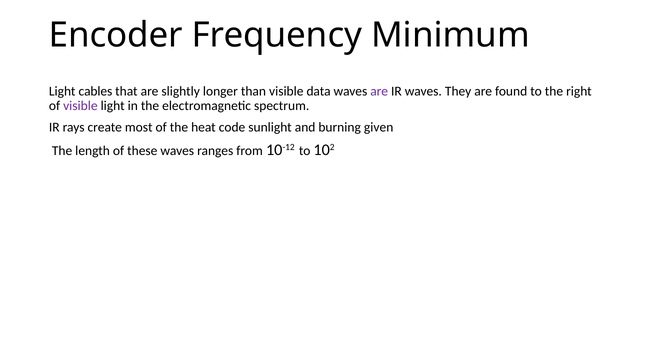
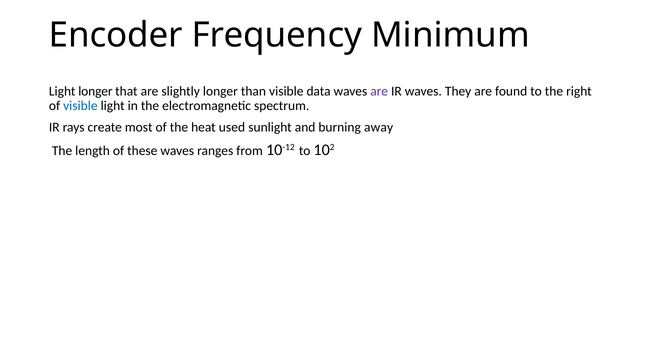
Light cables: cables -> longer
visible at (80, 106) colour: purple -> blue
code: code -> used
given: given -> away
